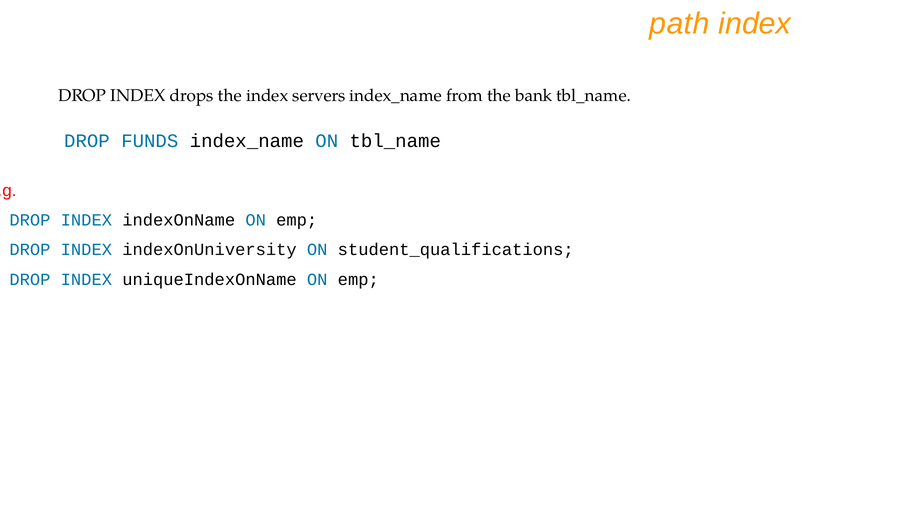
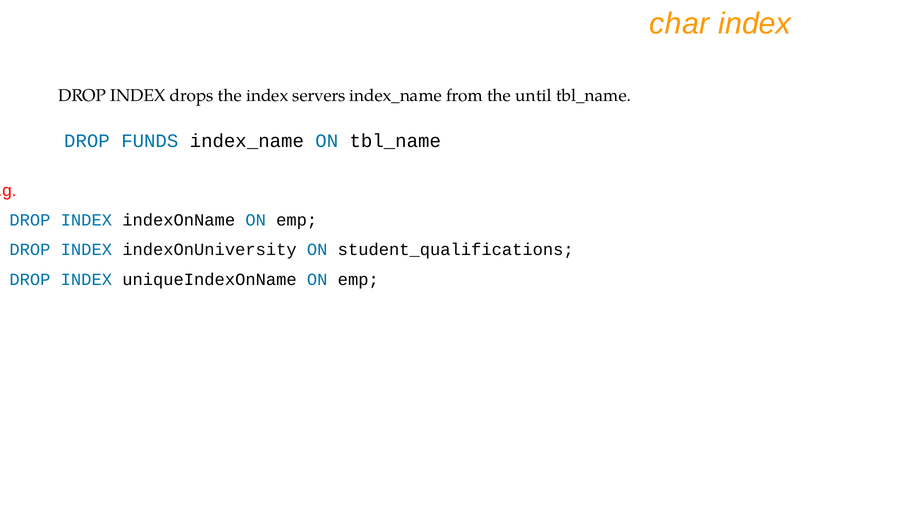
path: path -> char
bank: bank -> until
